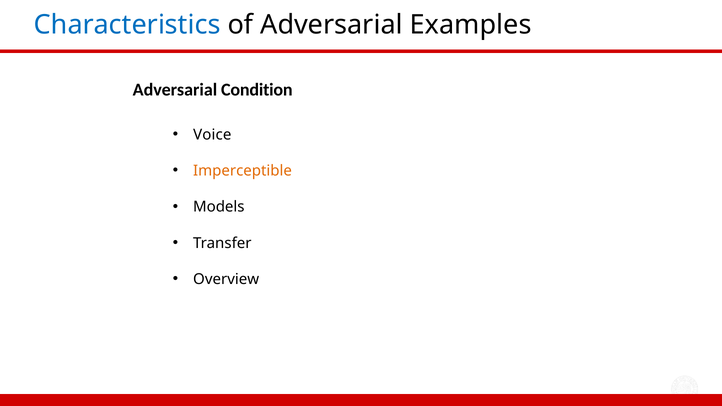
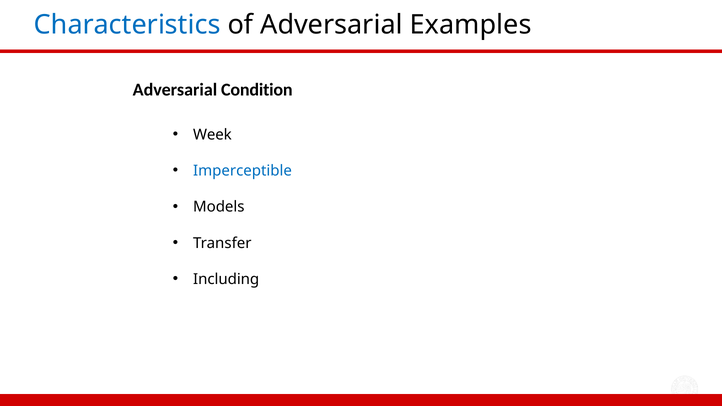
Voice: Voice -> Week
Imperceptible colour: orange -> blue
Overview: Overview -> Including
